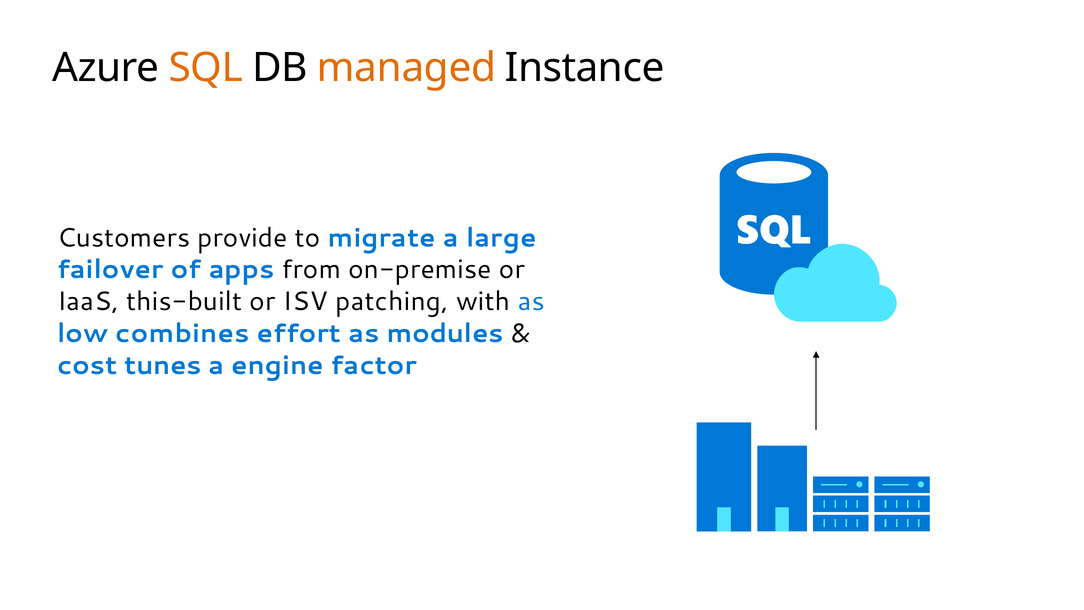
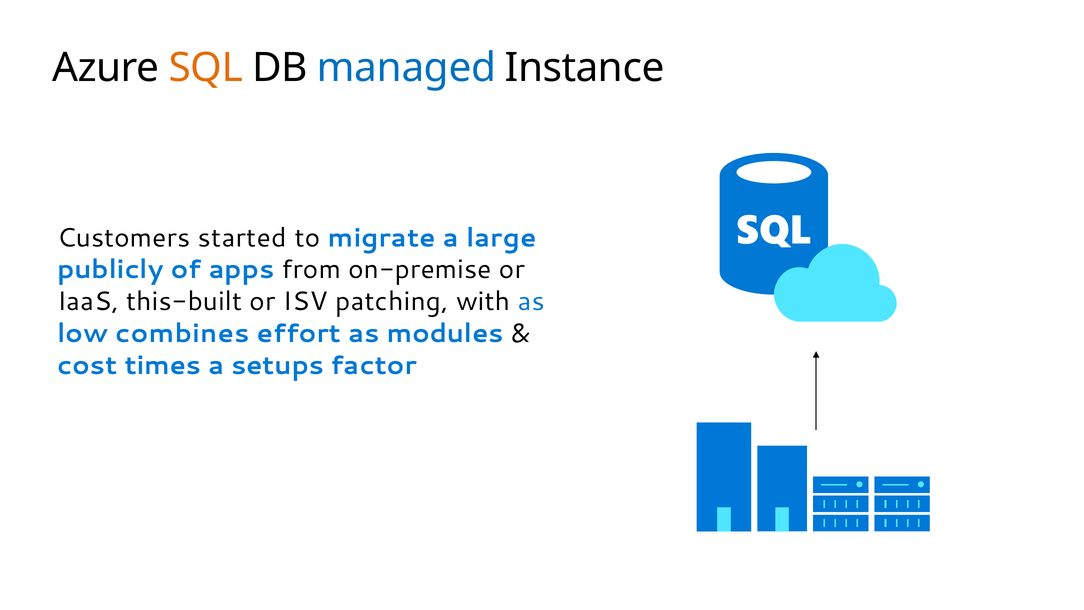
managed colour: orange -> blue
provide: provide -> started
failover: failover -> publicly
tunes: tunes -> times
engine: engine -> setups
